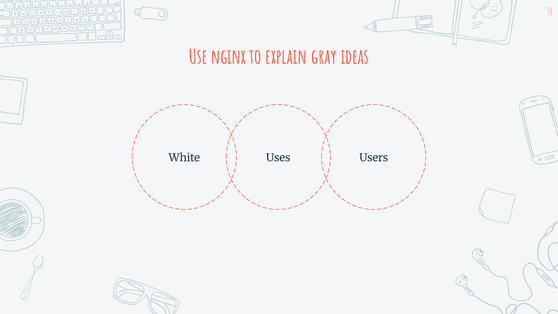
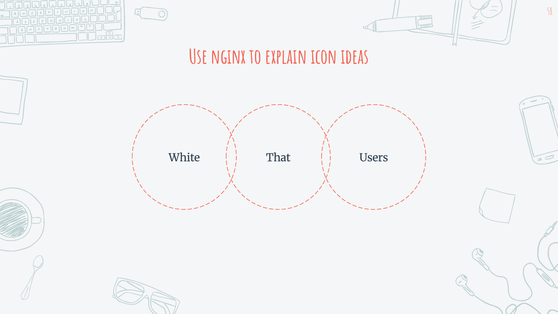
gray: gray -> icon
Uses: Uses -> That
